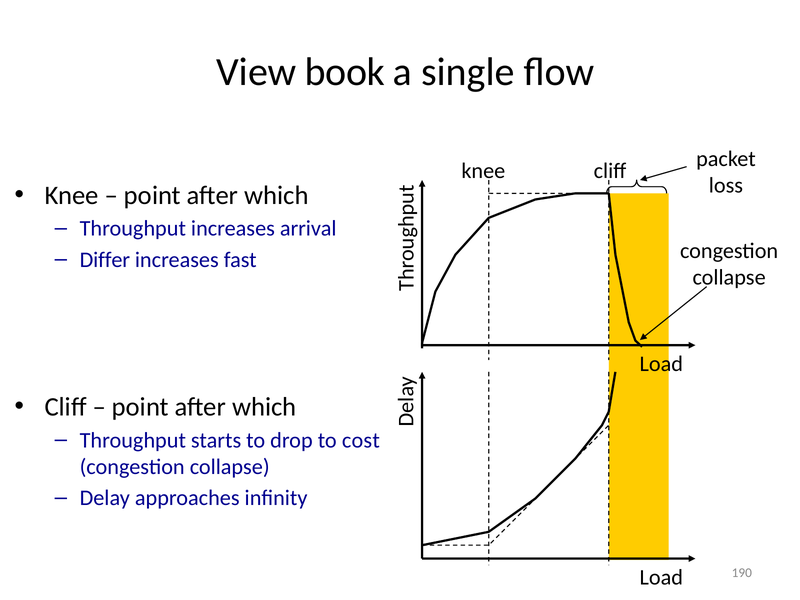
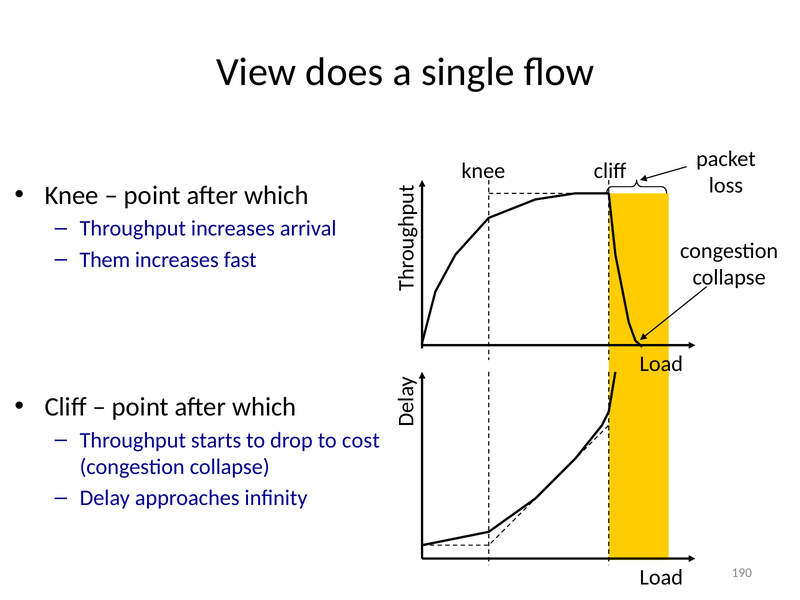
book: book -> does
Differ: Differ -> Them
